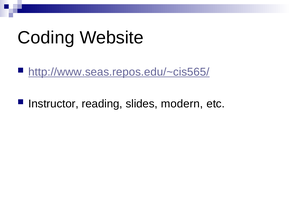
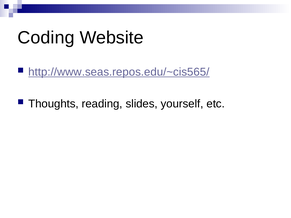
Instructor: Instructor -> Thoughts
modern: modern -> yourself
